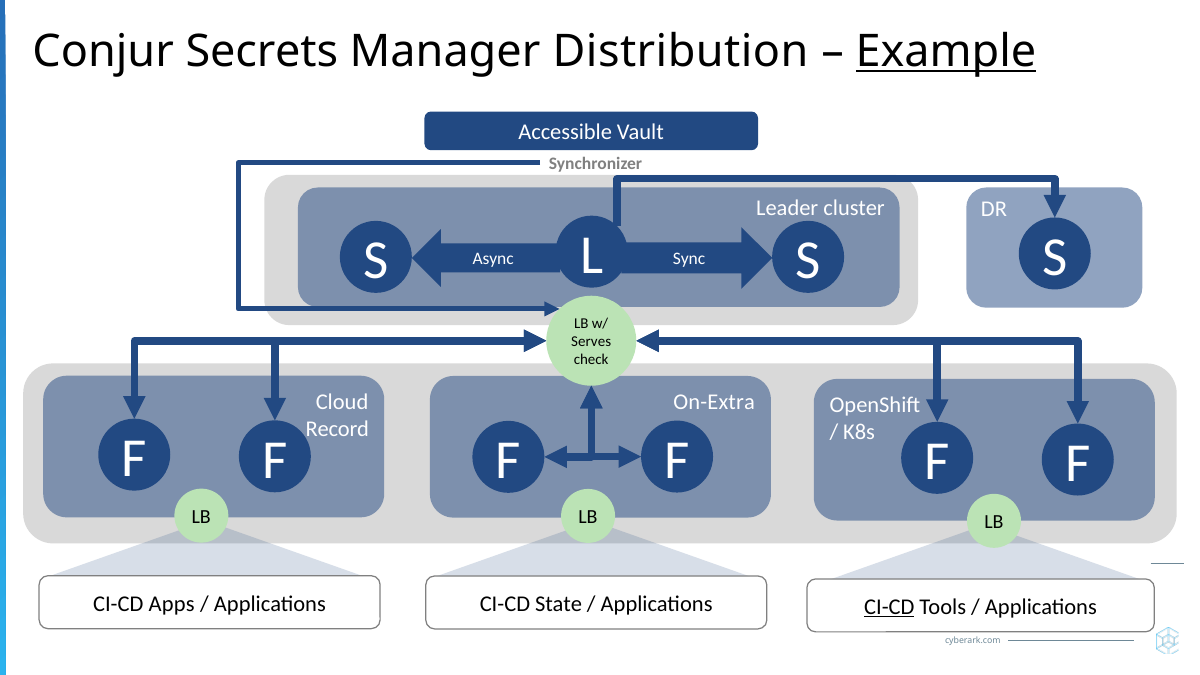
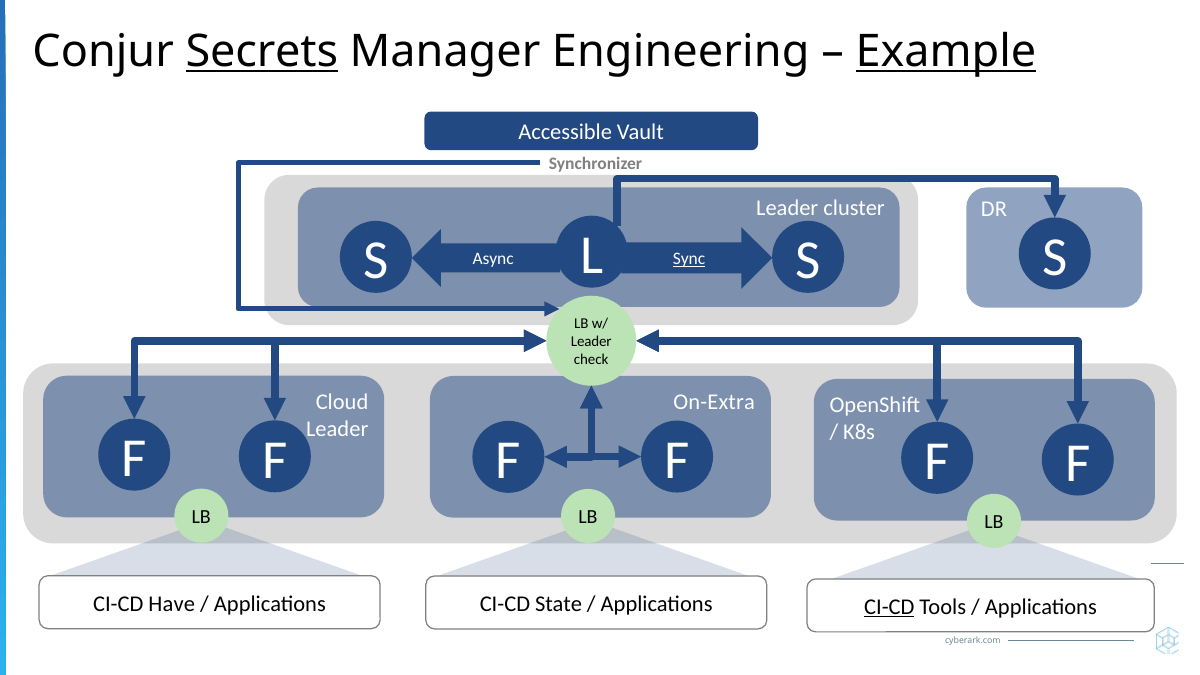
Secrets underline: none -> present
Distribution: Distribution -> Engineering
Sync underline: none -> present
Serves at (591, 342): Serves -> Leader
Record at (337, 429): Record -> Leader
Apps: Apps -> Have
